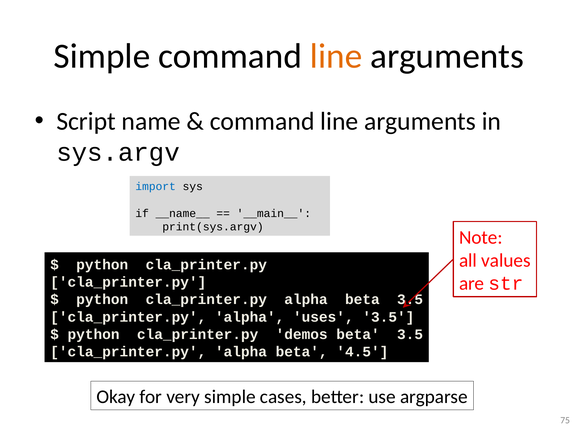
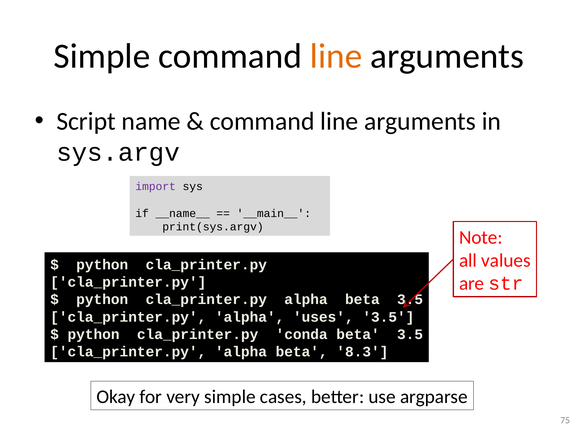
import colour: blue -> purple
demos: demos -> conda
4.5: 4.5 -> 8.3
